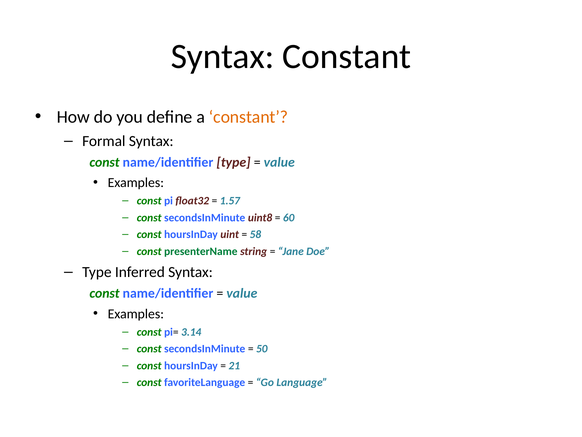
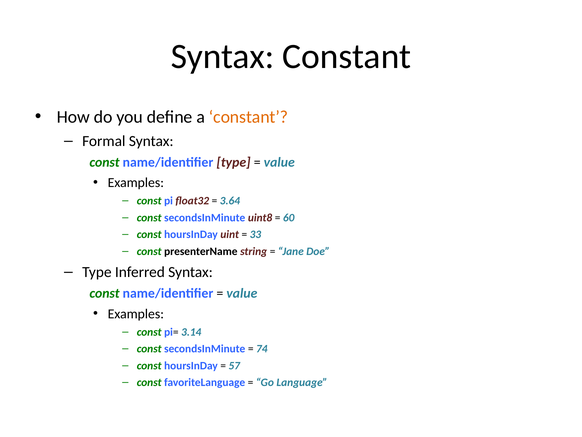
1.57: 1.57 -> 3.64
58: 58 -> 33
presenterName colour: green -> black
50: 50 -> 74
21: 21 -> 57
